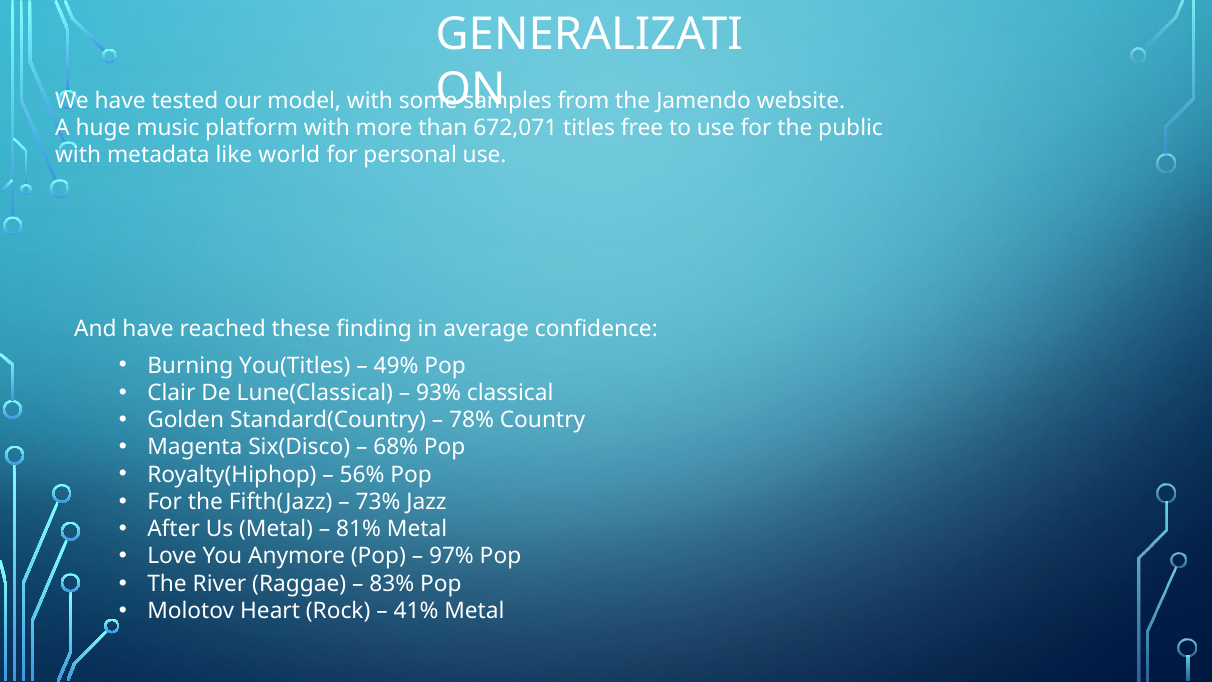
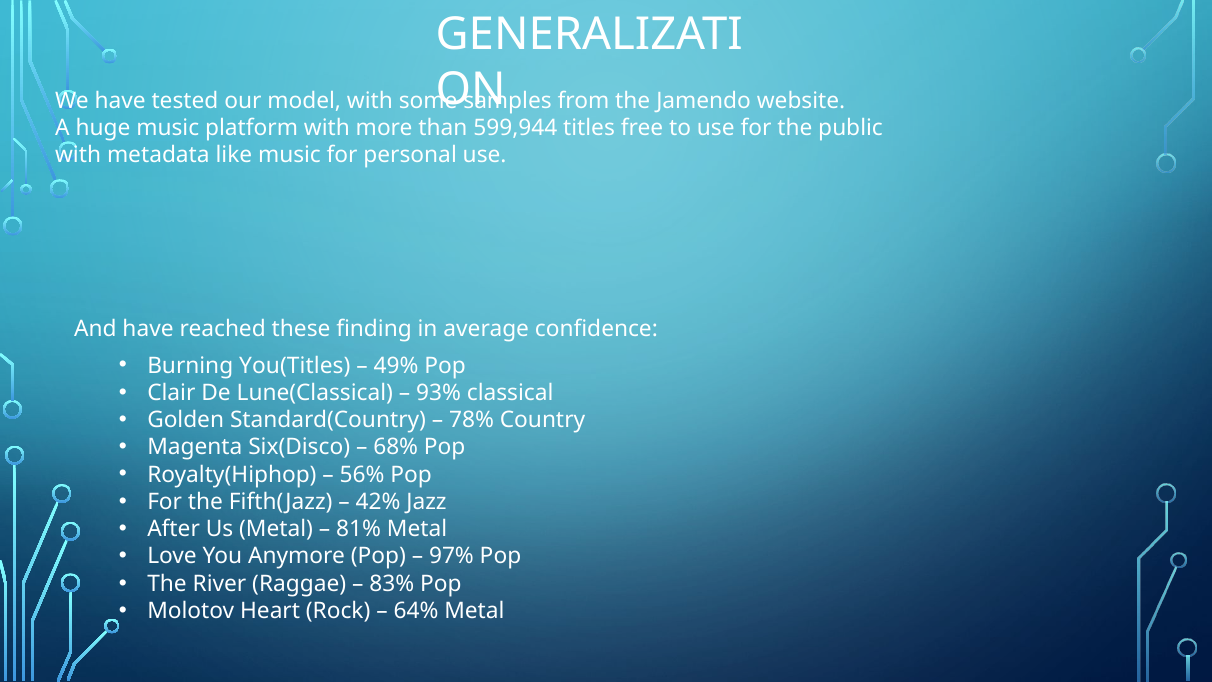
672,071: 672,071 -> 599,944
like world: world -> music
73%: 73% -> 42%
41%: 41% -> 64%
